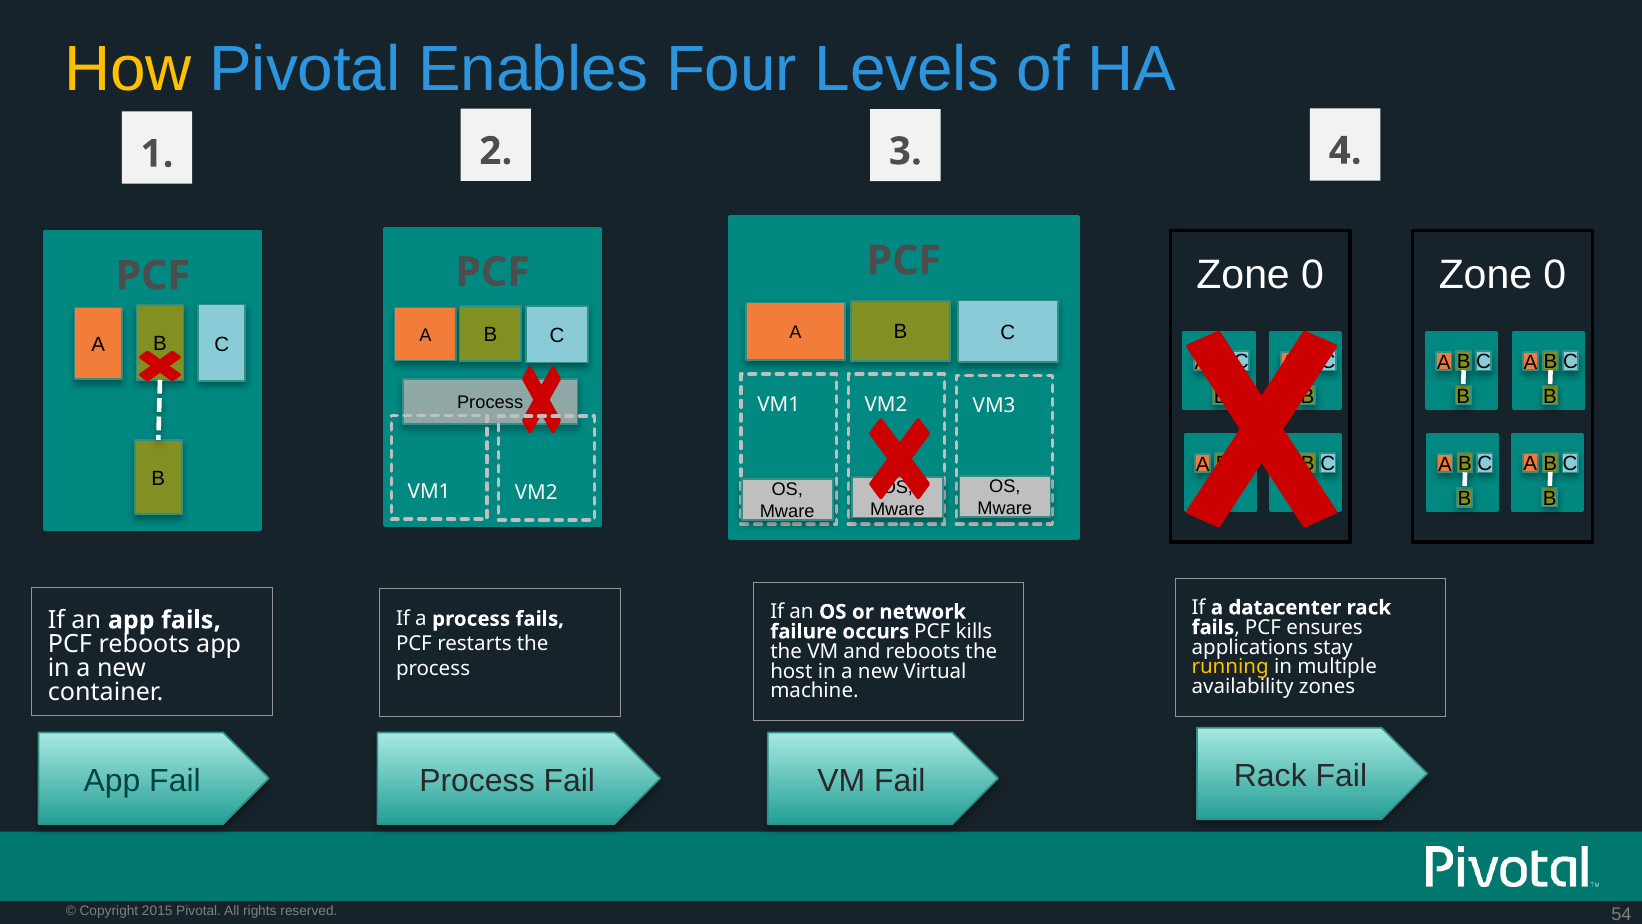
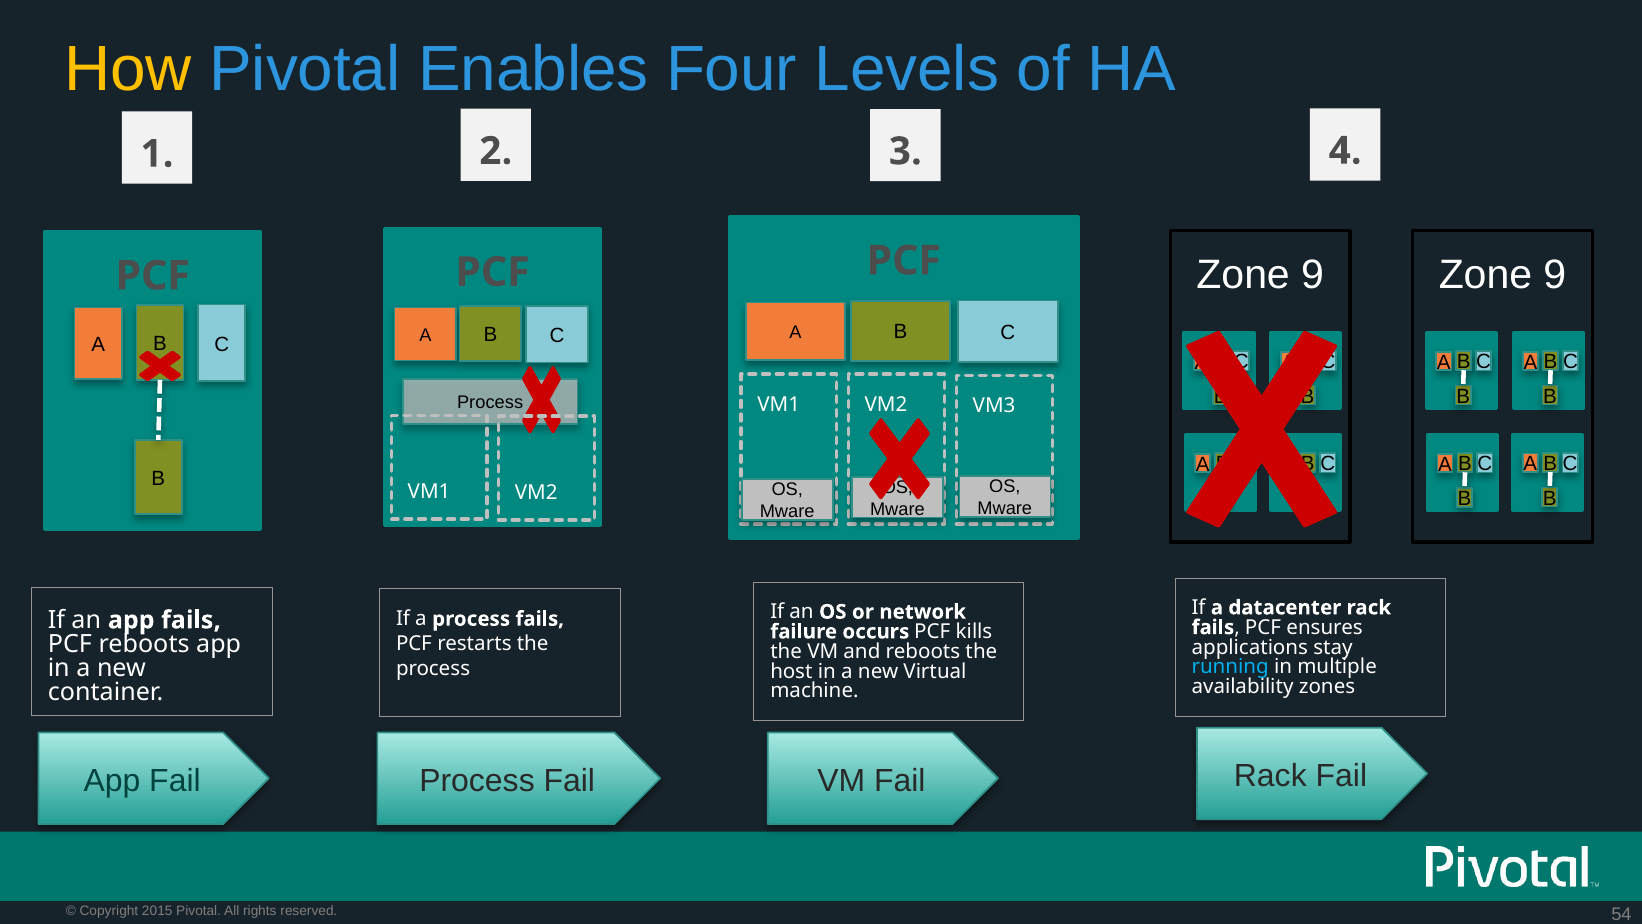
0 at (1313, 275): 0 -> 9
0 at (1555, 275): 0 -> 9
running colour: yellow -> light blue
